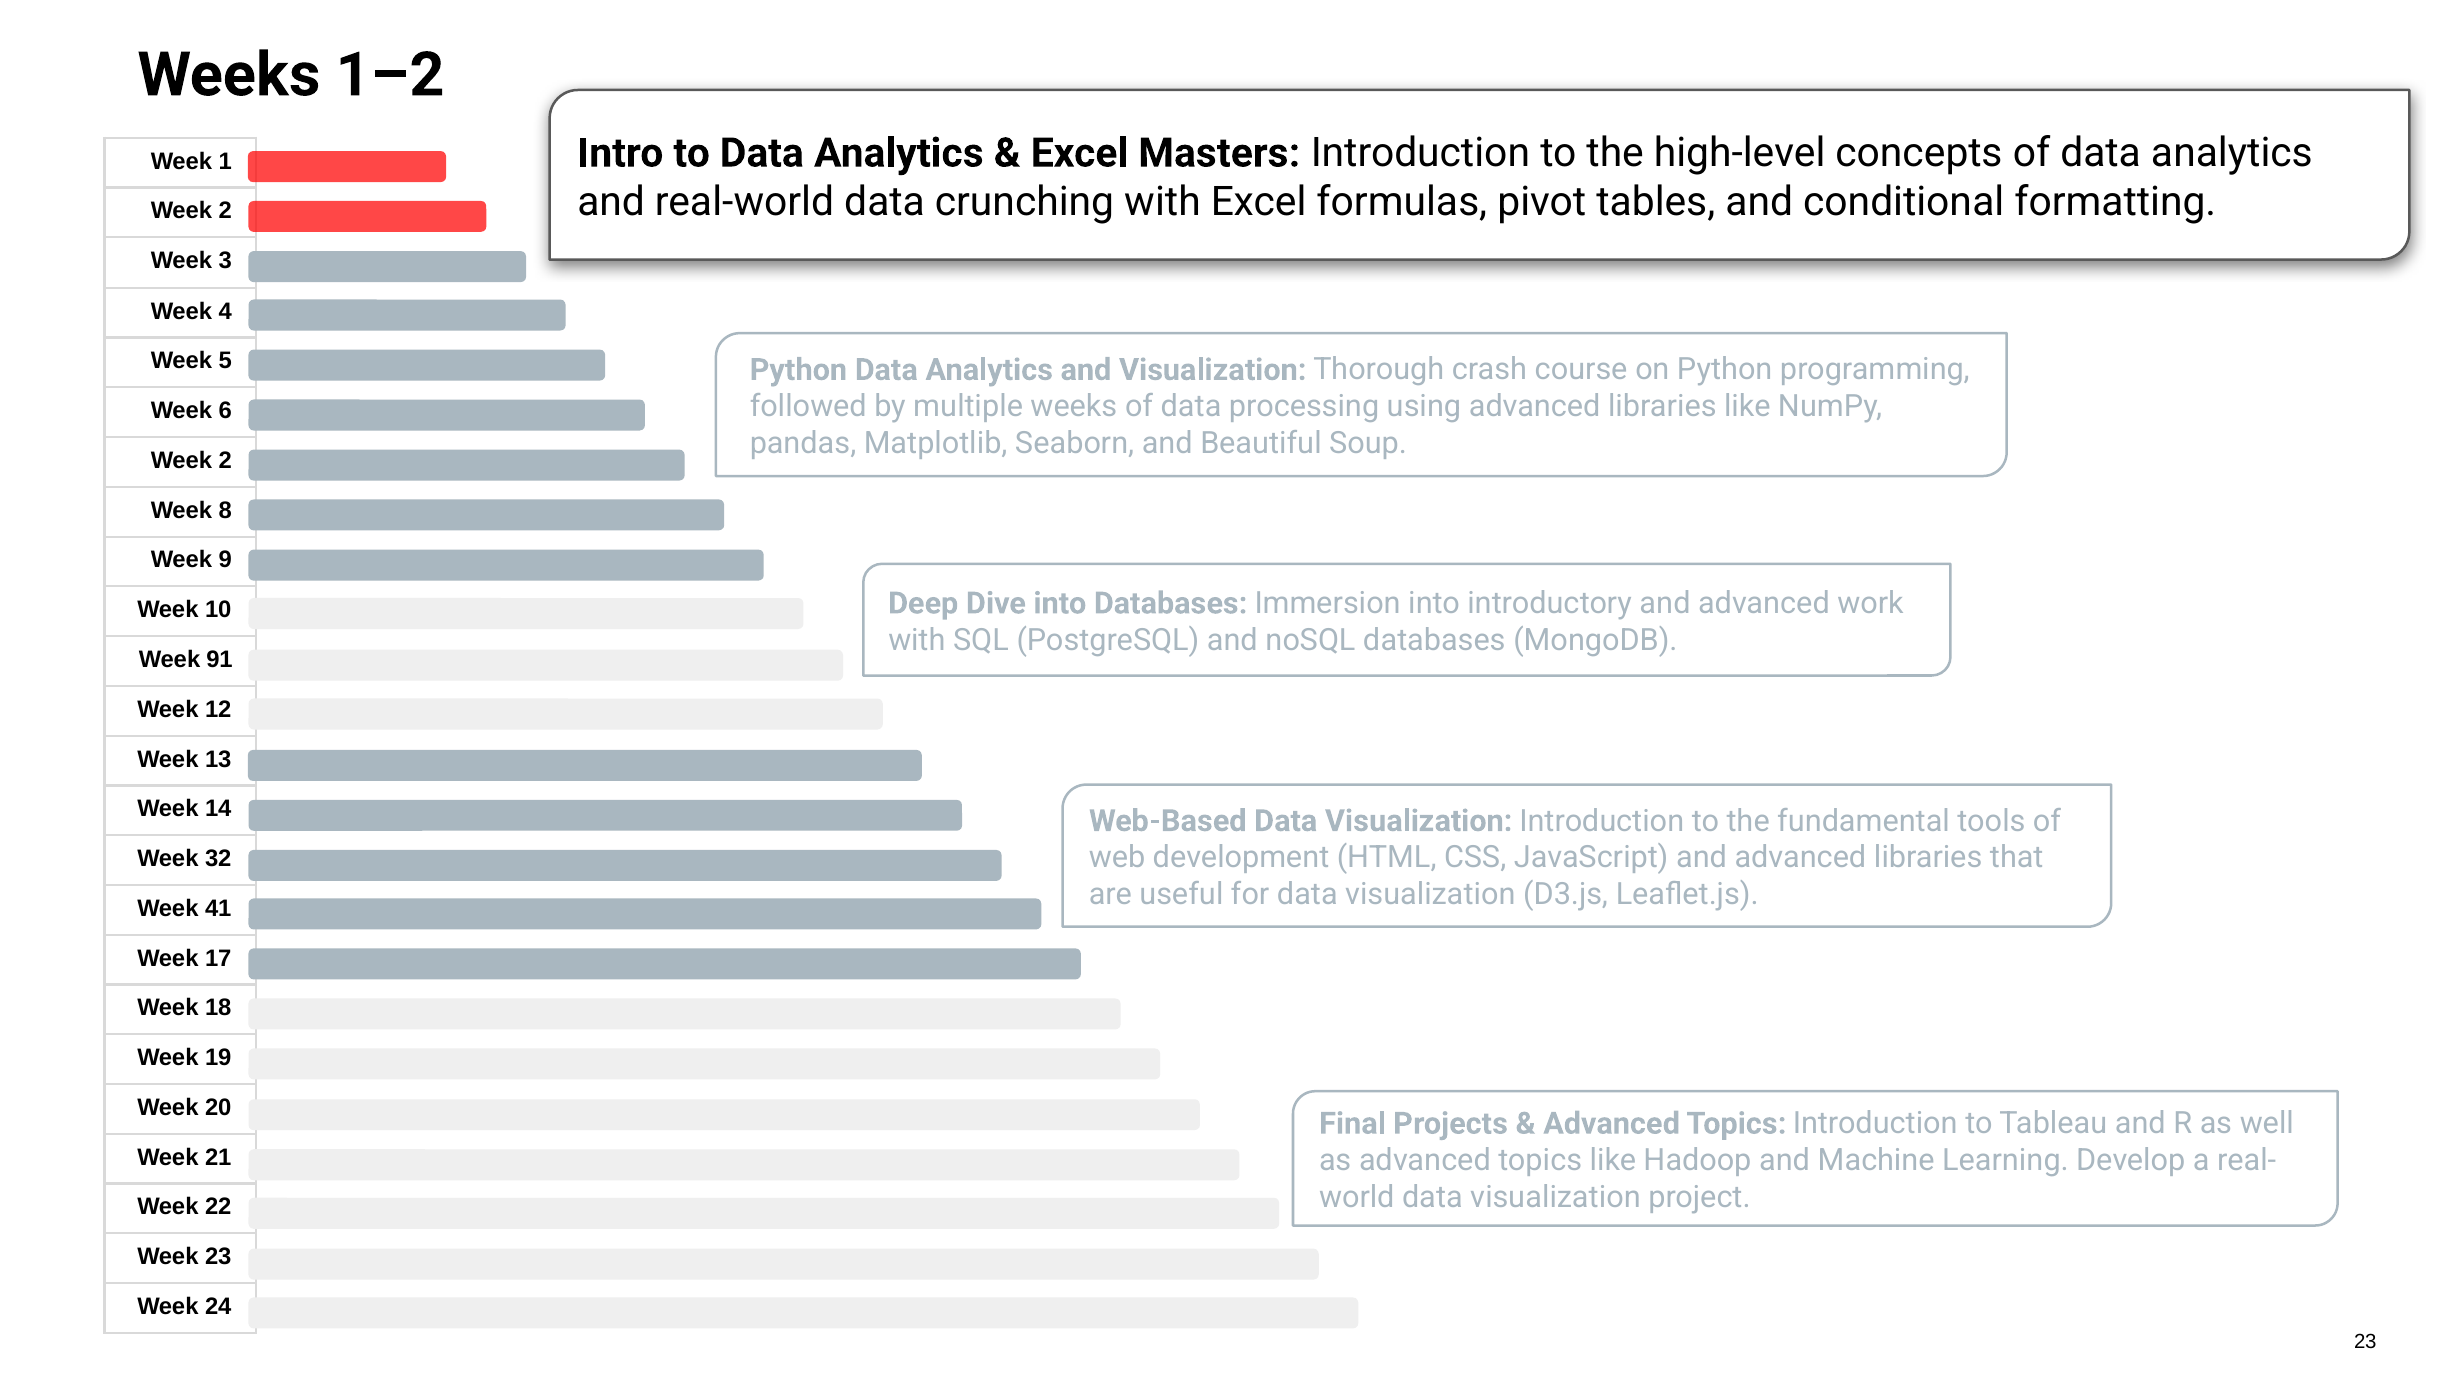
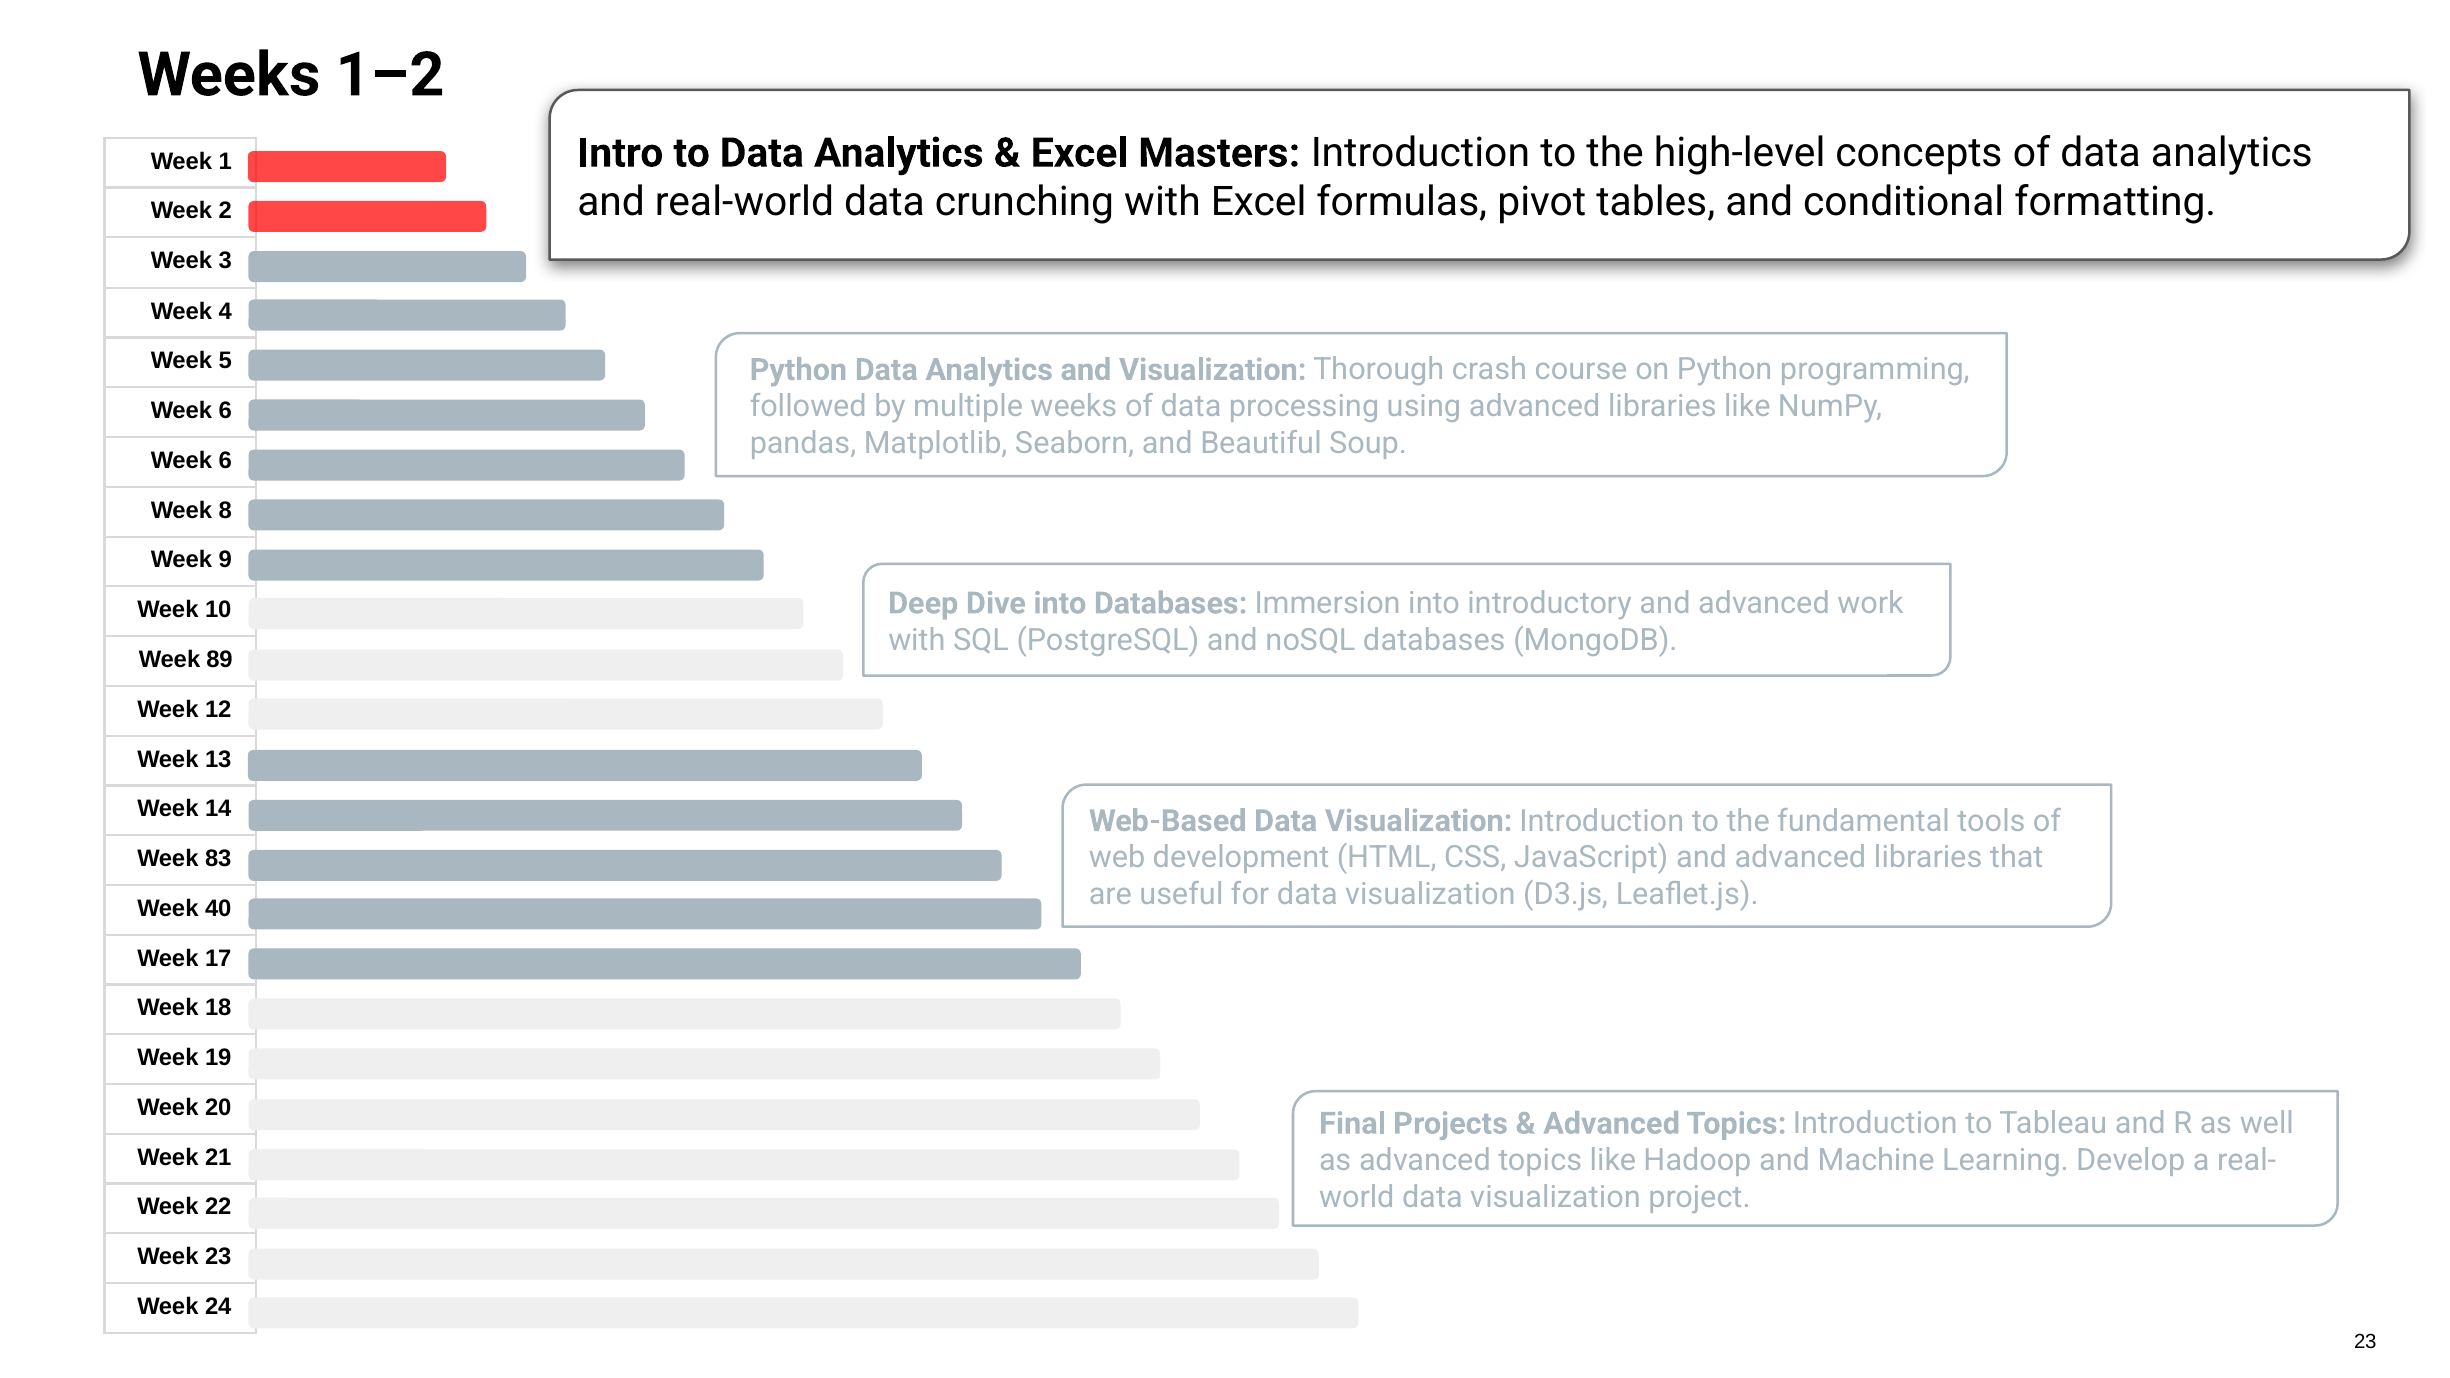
2 at (225, 461): 2 -> 6
91: 91 -> 89
32: 32 -> 83
41: 41 -> 40
